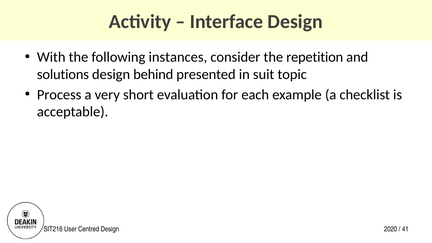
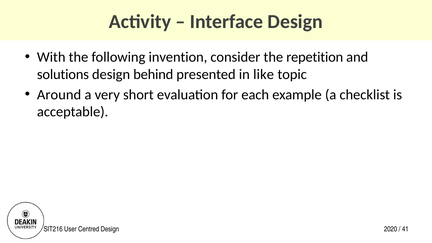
instances: instances -> invention
suit: suit -> like
Process: Process -> Around
